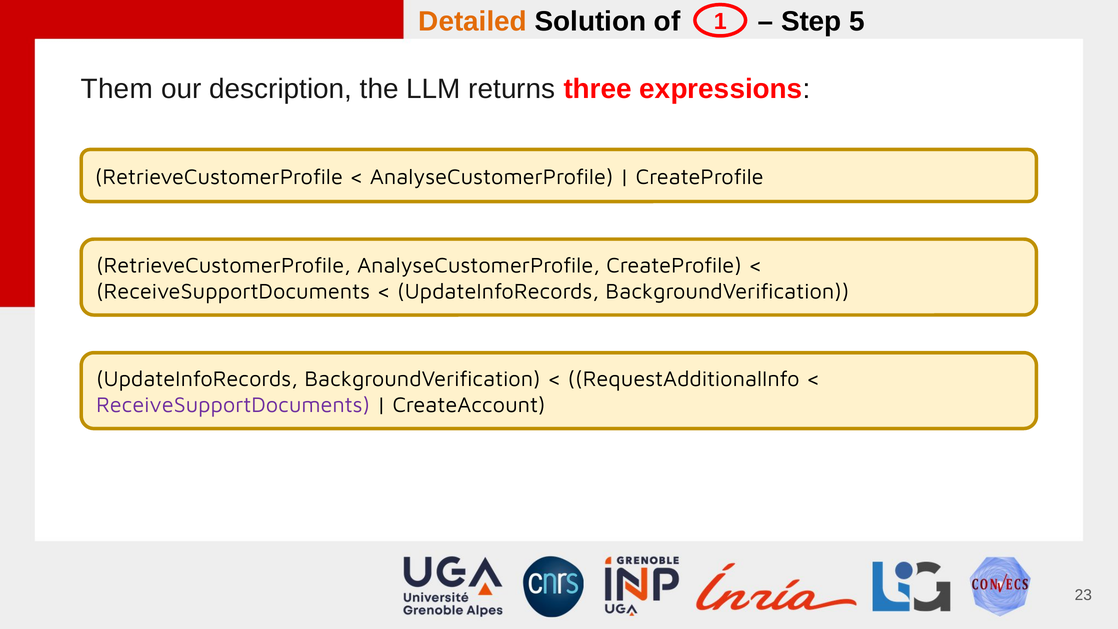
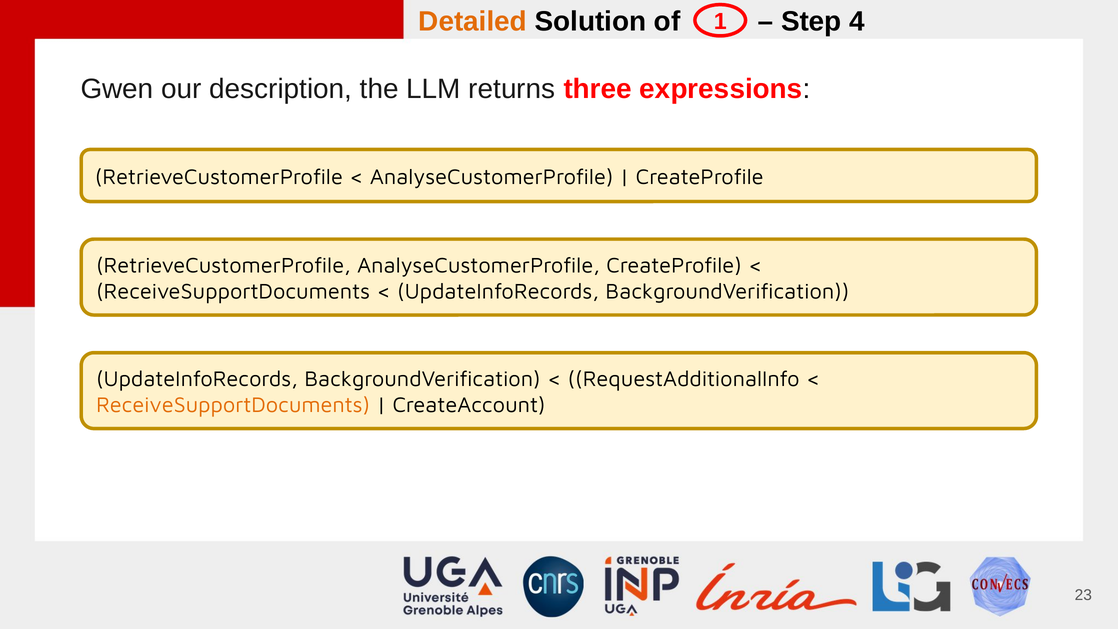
5: 5 -> 4
Them: Them -> Gwen
ReceiveSupportDocuments at (233, 405) colour: purple -> orange
